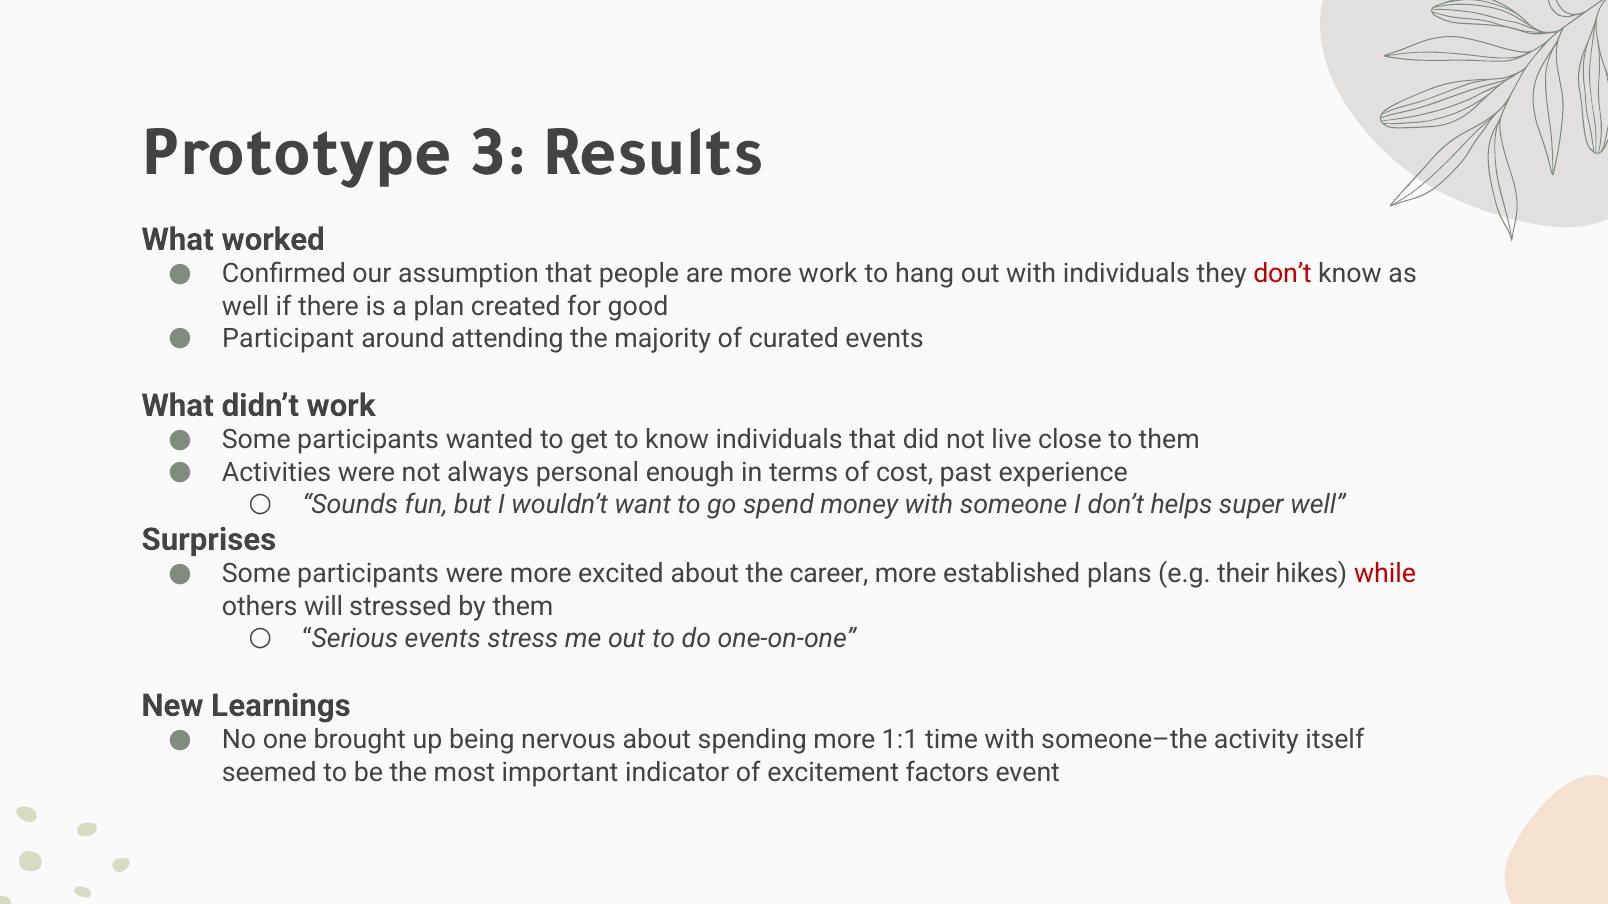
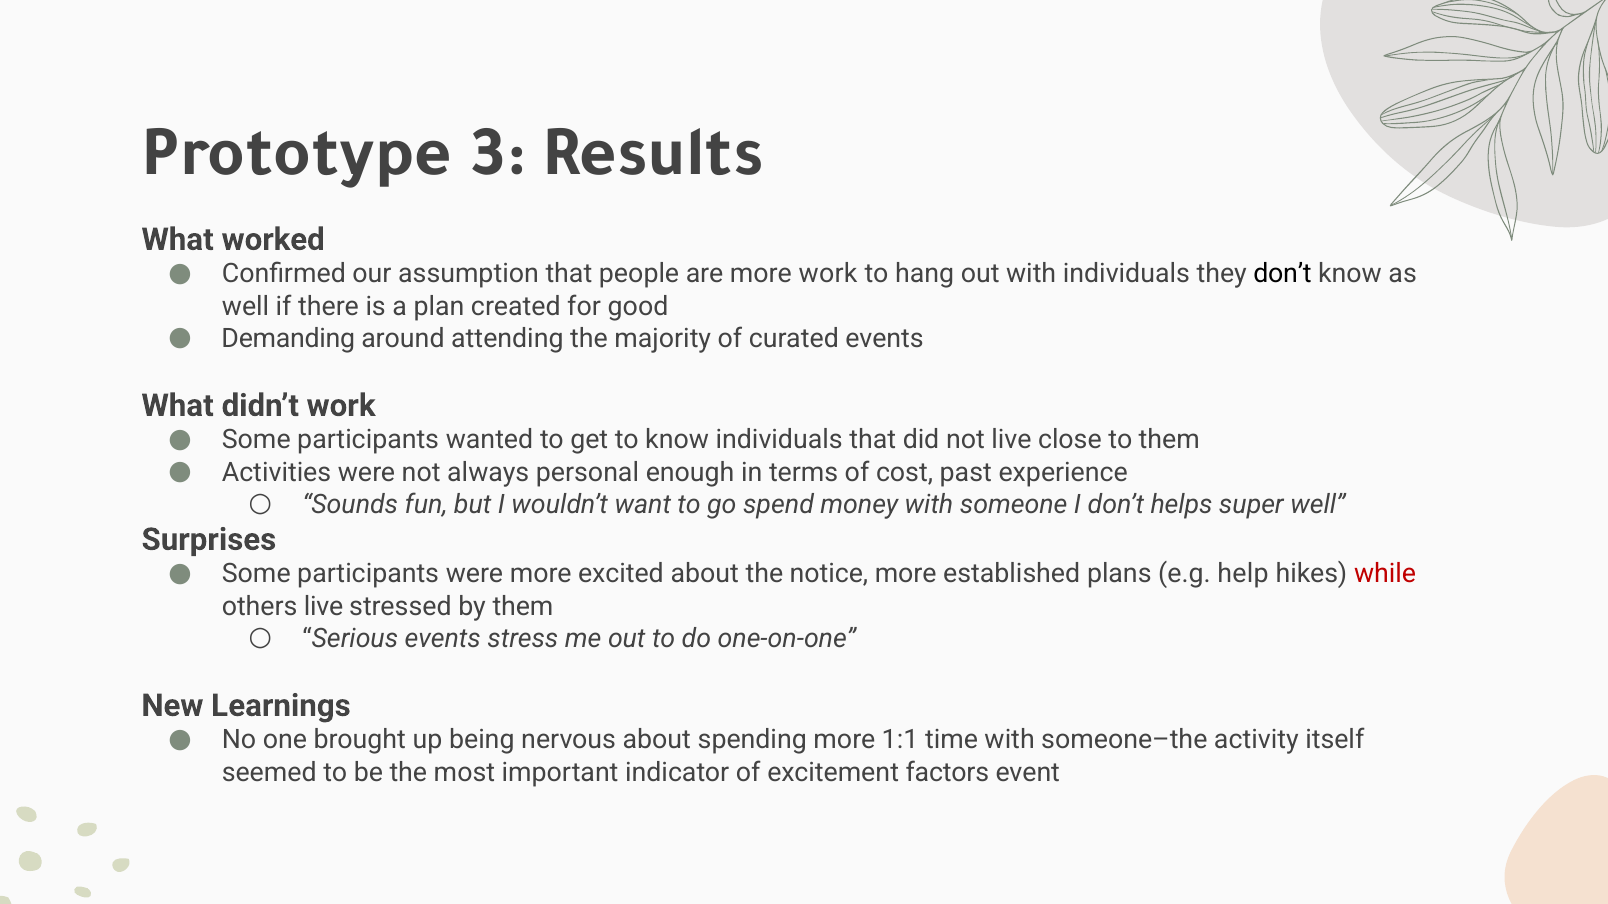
don’t at (1283, 274) colour: red -> black
Participant: Participant -> Demanding
career: career -> notice
their: their -> help
others will: will -> live
